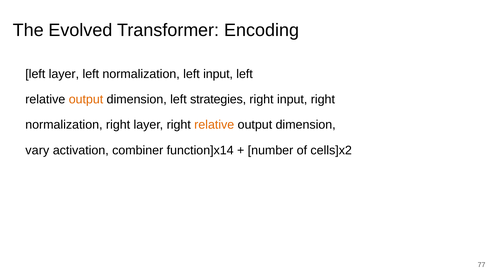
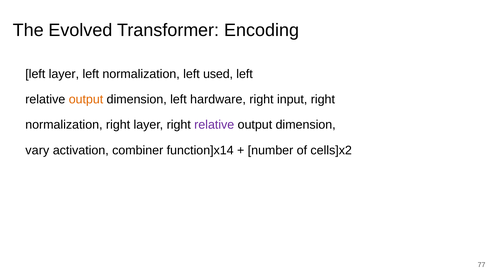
left input: input -> used
strategies: strategies -> hardware
relative at (214, 125) colour: orange -> purple
